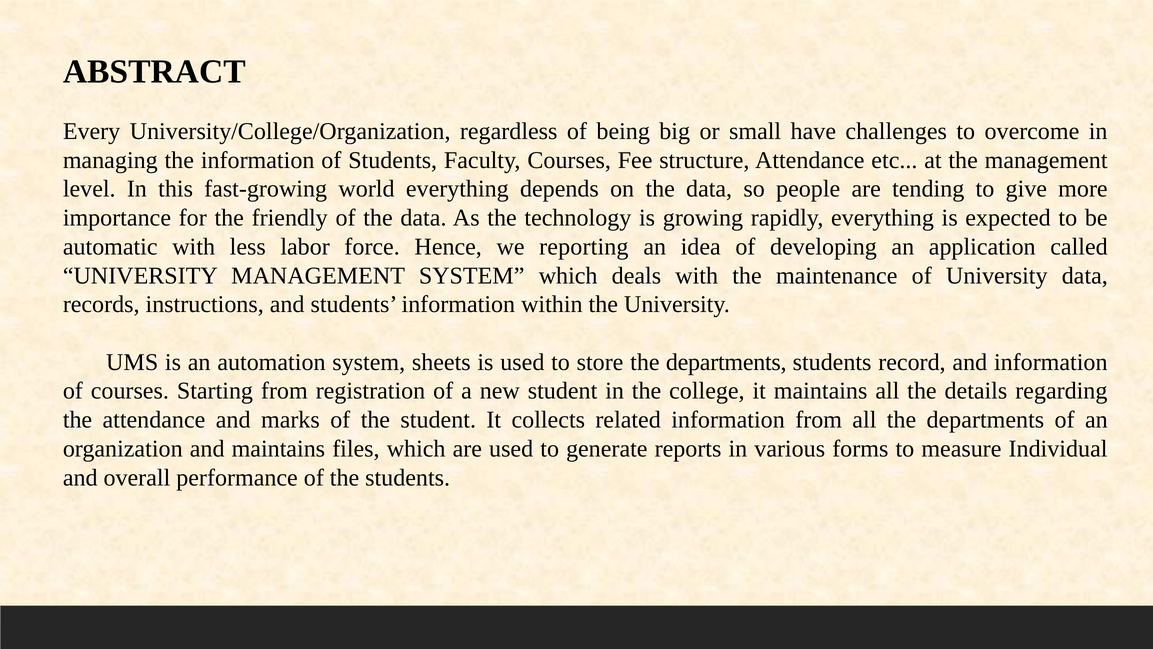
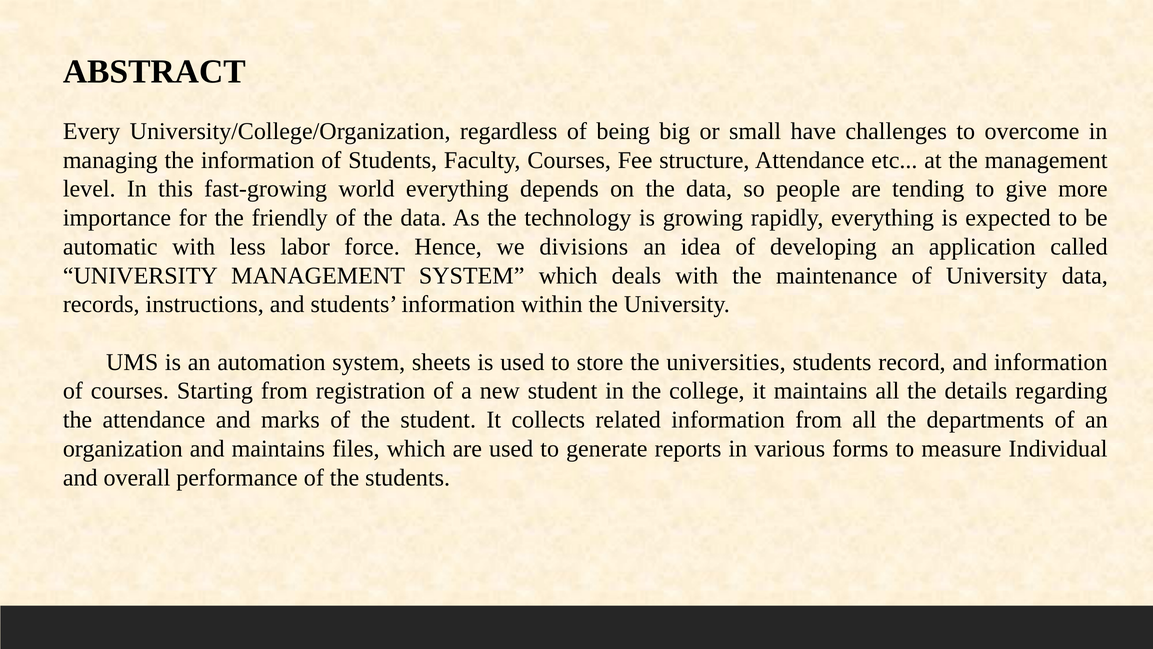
reporting: reporting -> divisions
store the departments: departments -> universities
